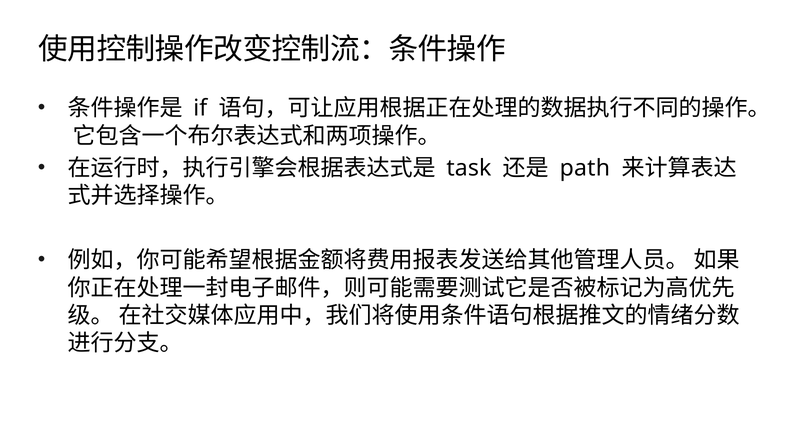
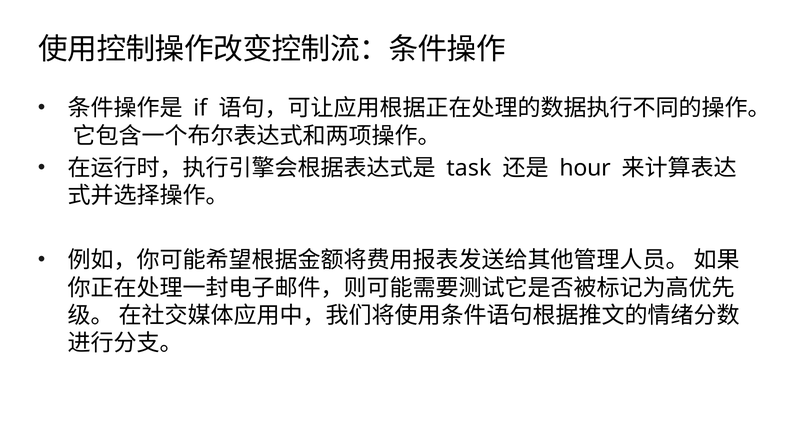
path: path -> hour
